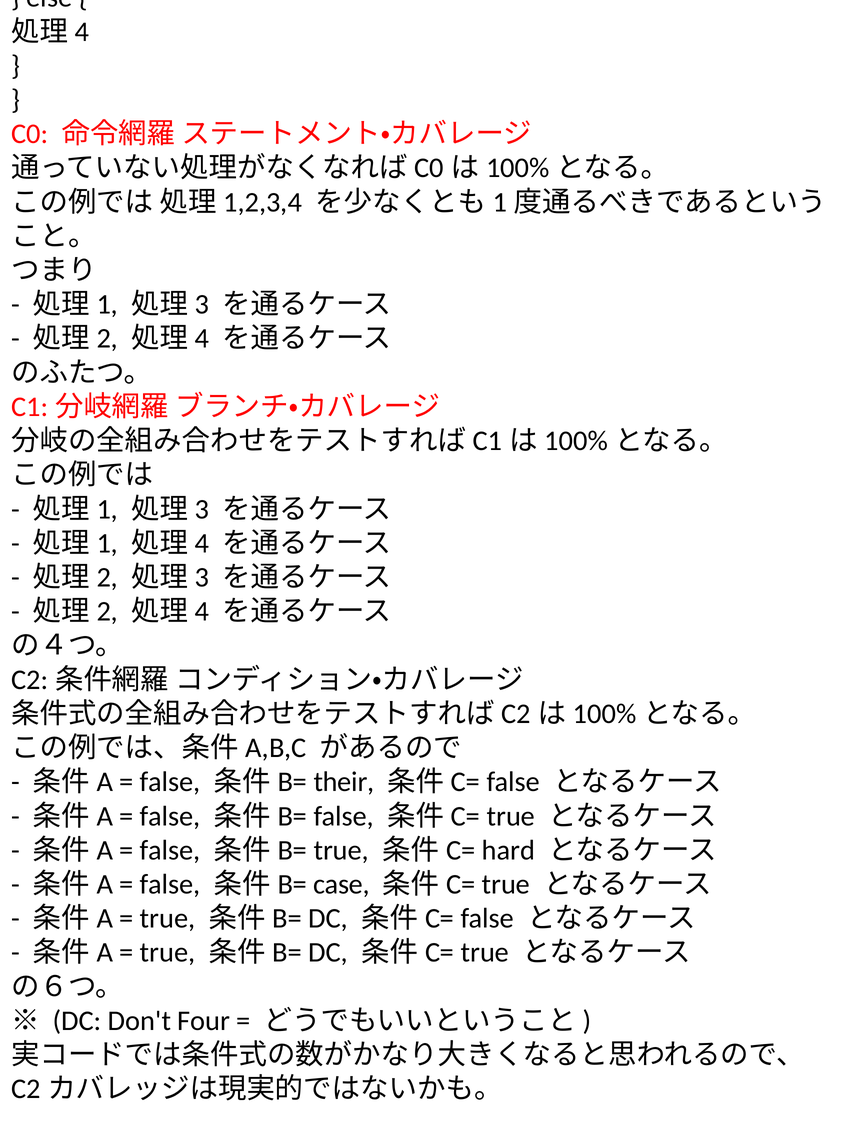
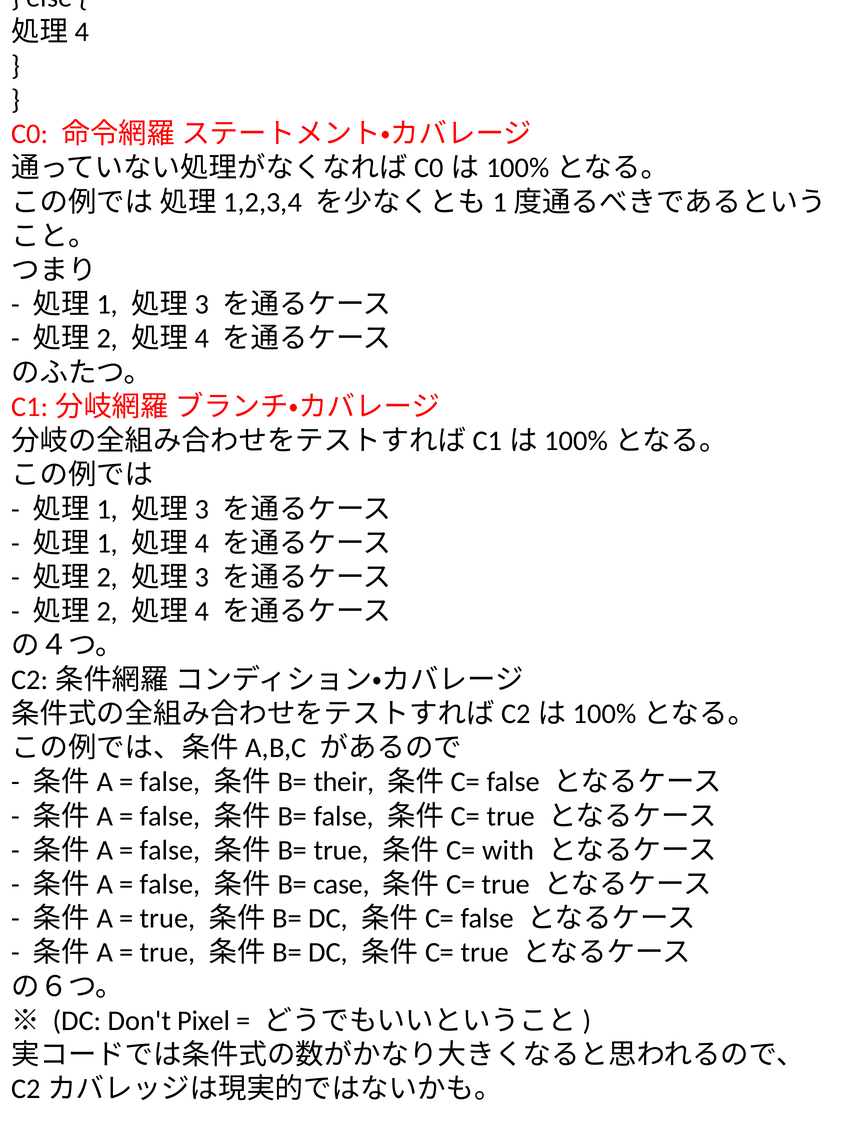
hard: hard -> with
Four: Four -> Pixel
